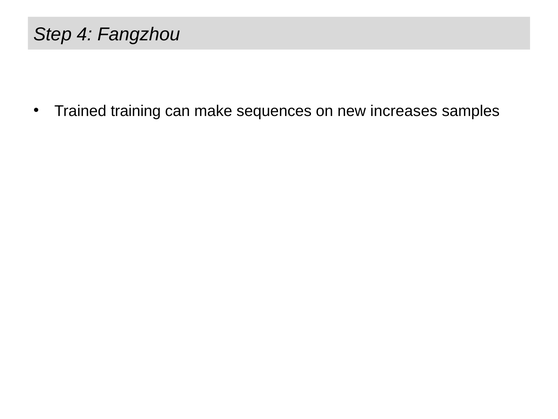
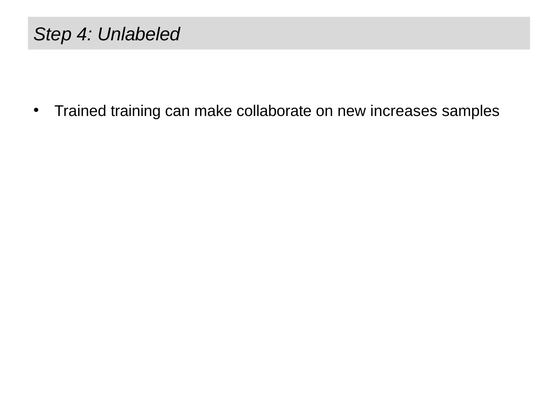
Fangzhou: Fangzhou -> Unlabeled
sequences: sequences -> collaborate
